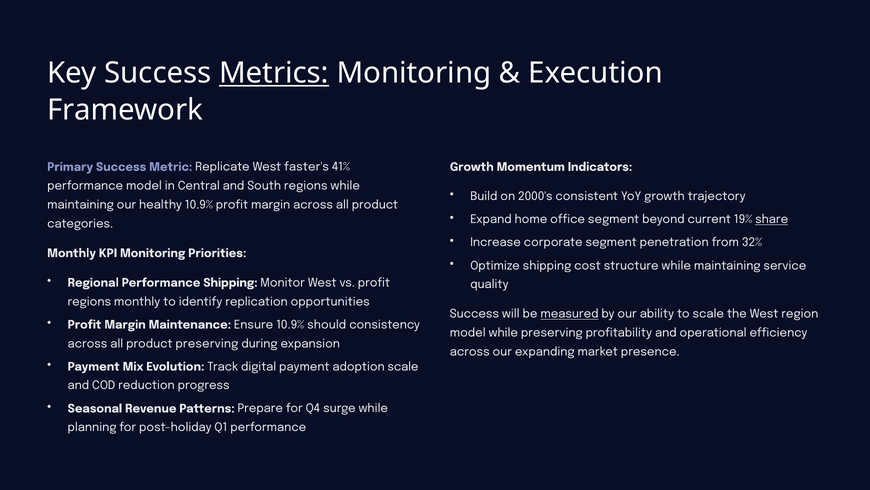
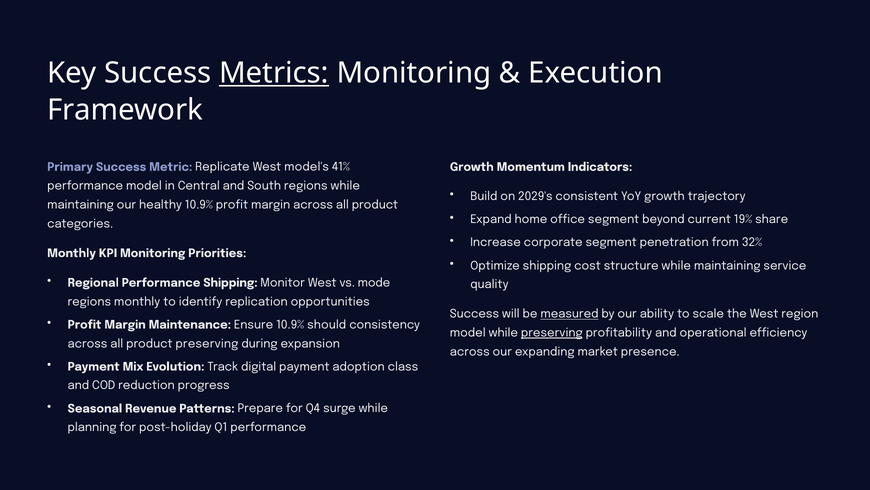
faster's: faster's -> model's
2000's: 2000's -> 2029's
share underline: present -> none
vs profit: profit -> mode
preserving at (552, 333) underline: none -> present
adoption scale: scale -> class
